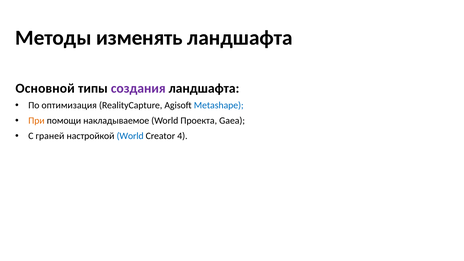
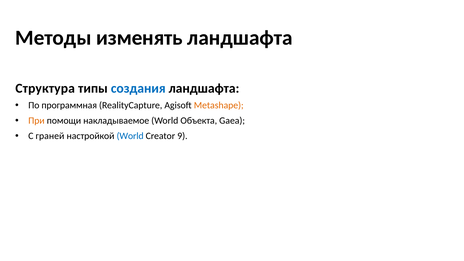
Основной: Основной -> Структура
создания colour: purple -> blue
оптимизация: оптимизация -> программная
Metashape colour: blue -> orange
Проекта: Проекта -> Объекта
4: 4 -> 9
